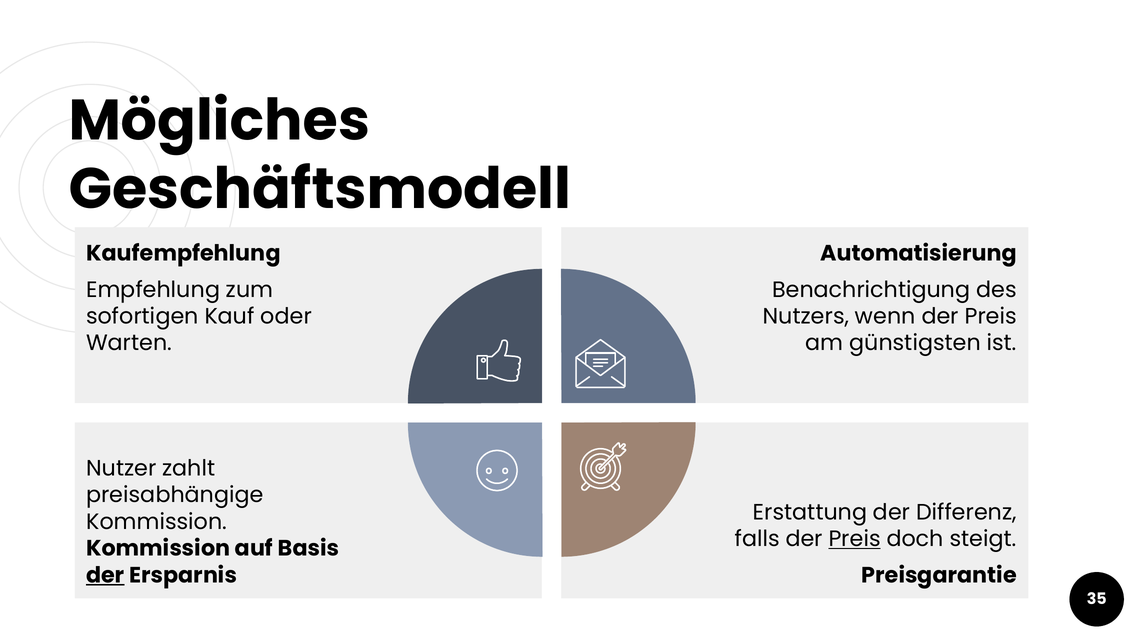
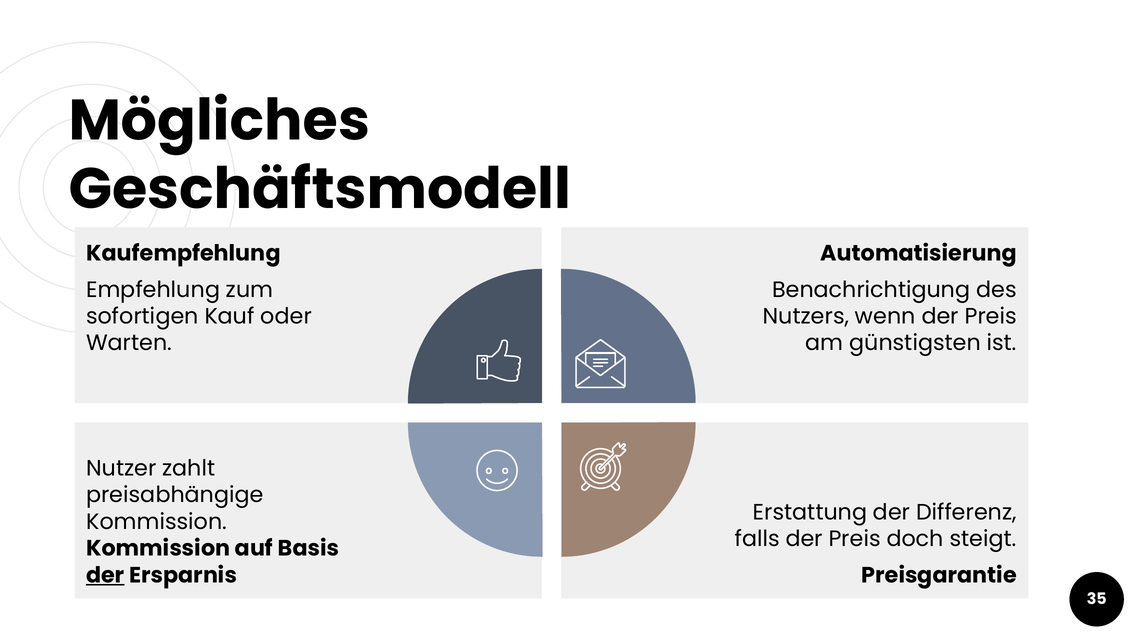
Preis at (855, 539) underline: present -> none
